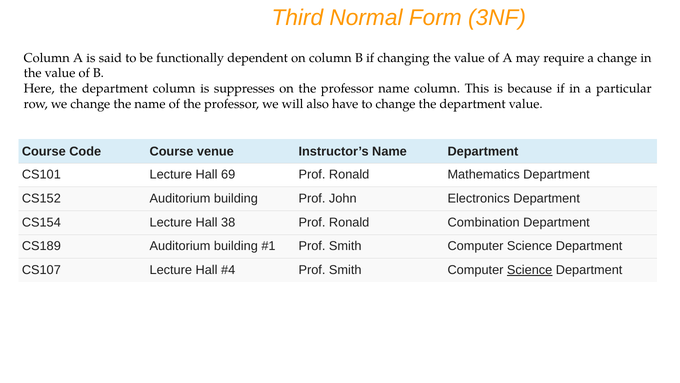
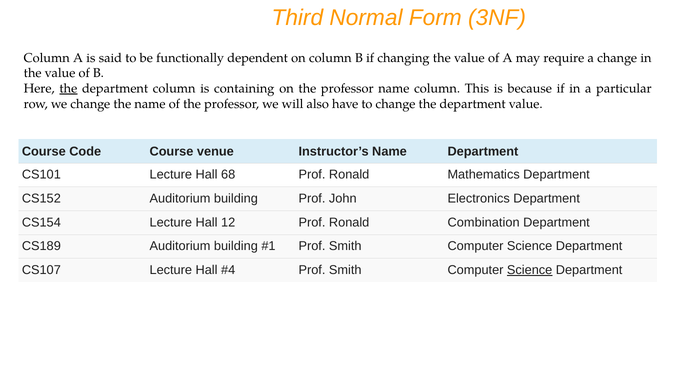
the at (68, 88) underline: none -> present
suppresses: suppresses -> containing
69: 69 -> 68
38: 38 -> 12
